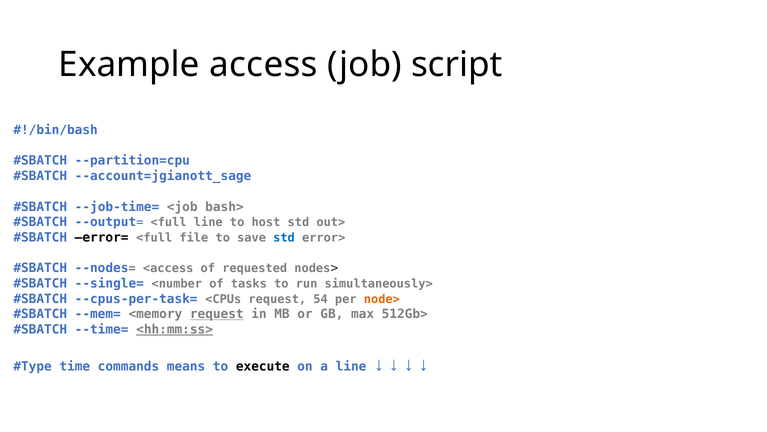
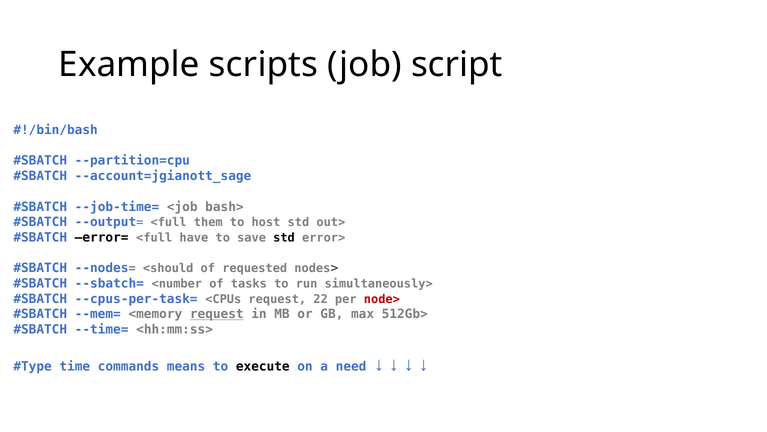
access: access -> scripts
<full line: line -> them
file: file -> have
std at (284, 237) colour: blue -> black
<access: <access -> <should
--single=: --single= -> --sbatch=
54: 54 -> 22
node> colour: orange -> red
<hh:mm:ss> underline: present -> none
a line: line -> need
